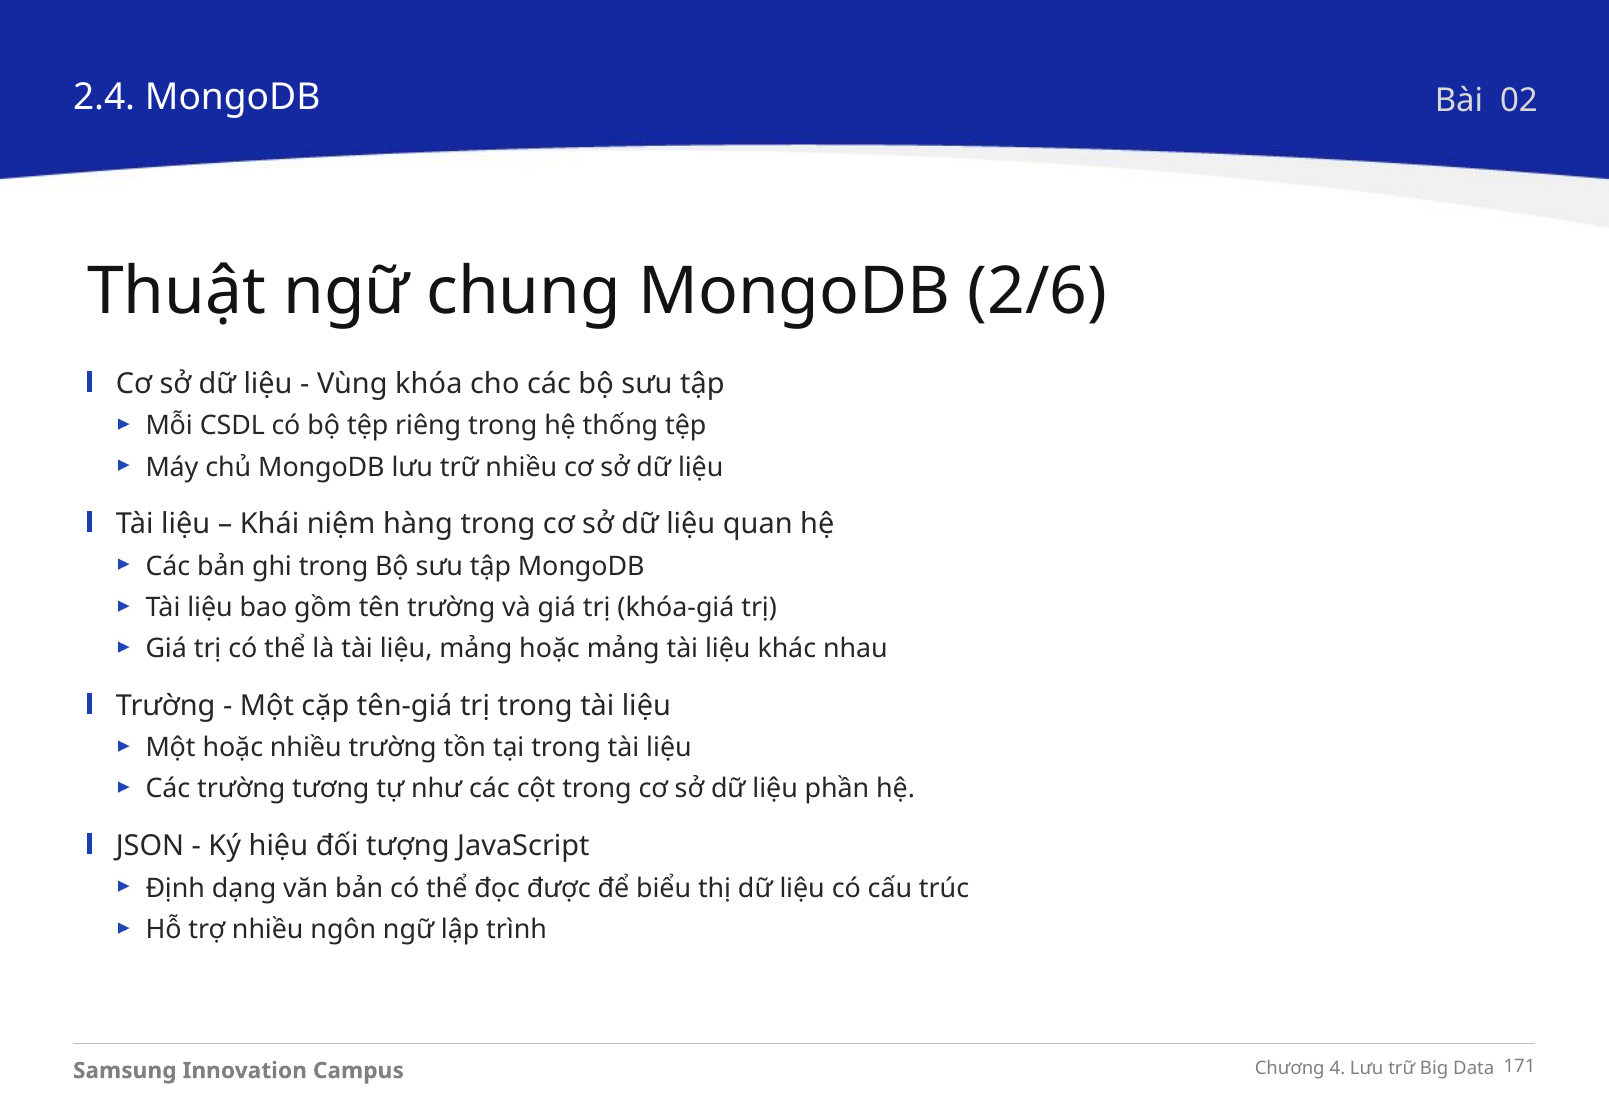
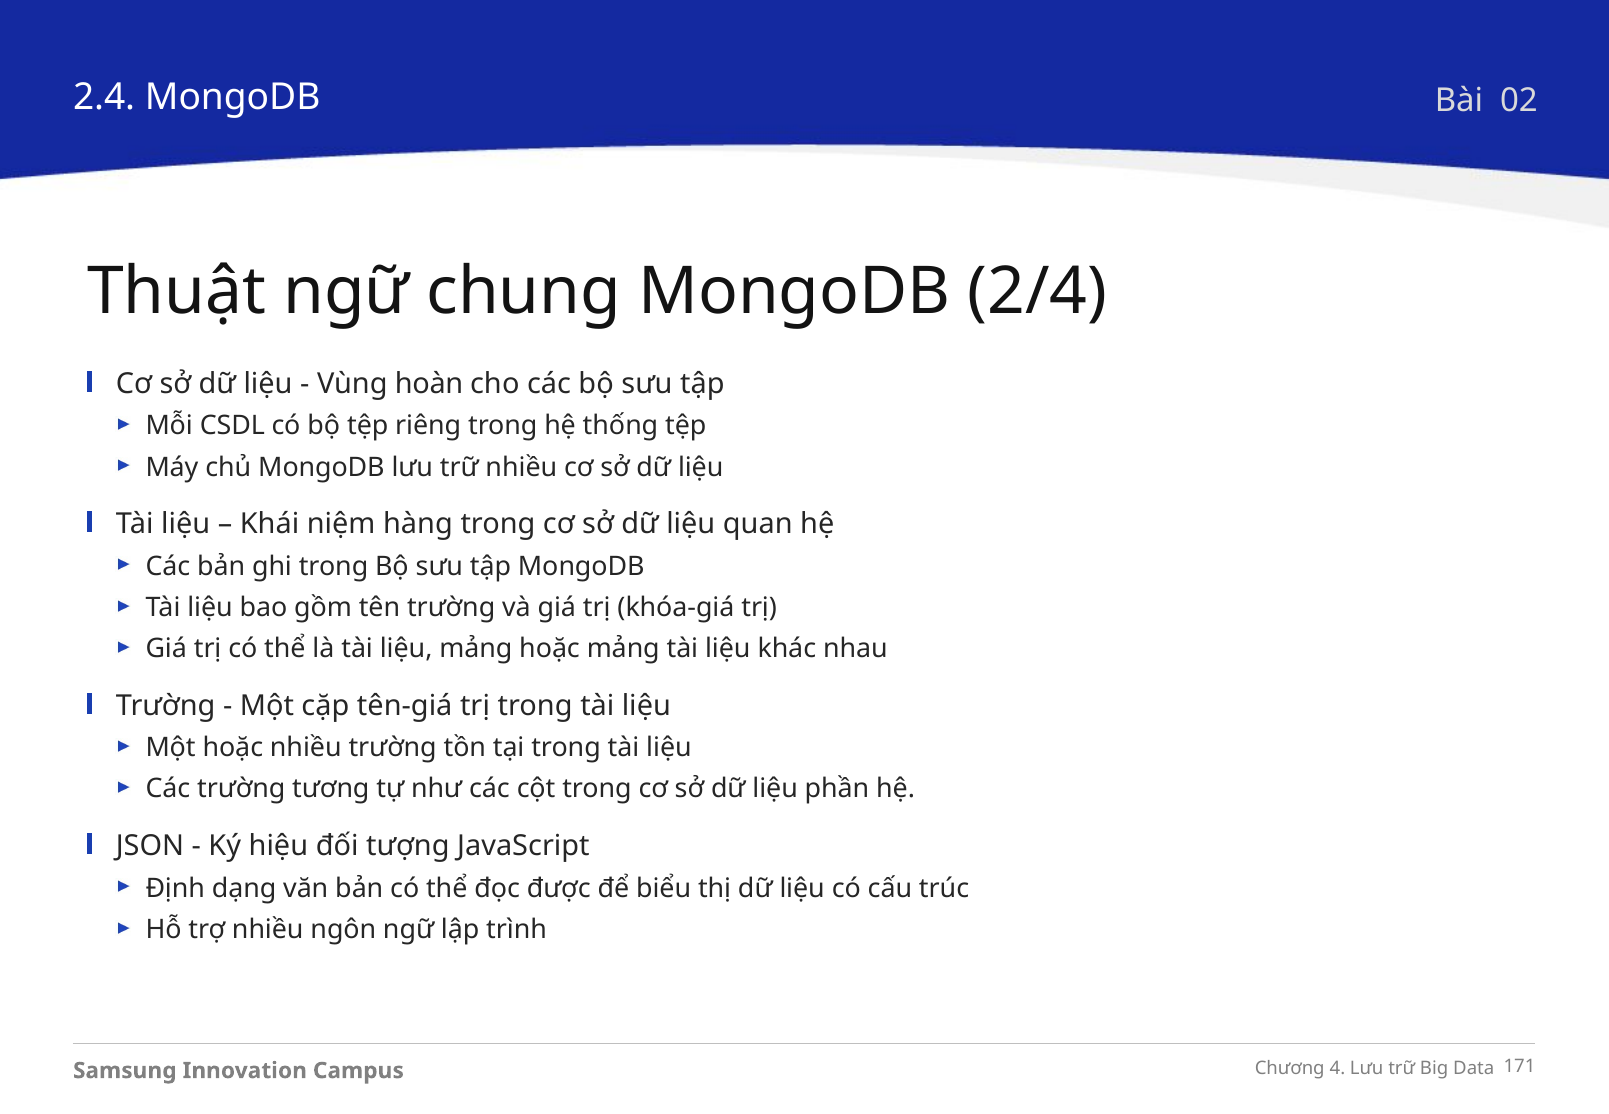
2/6: 2/6 -> 2/4
khóa: khóa -> hoàn
